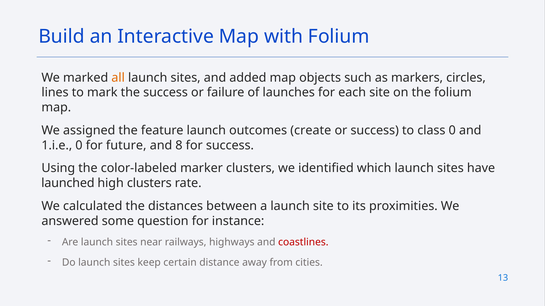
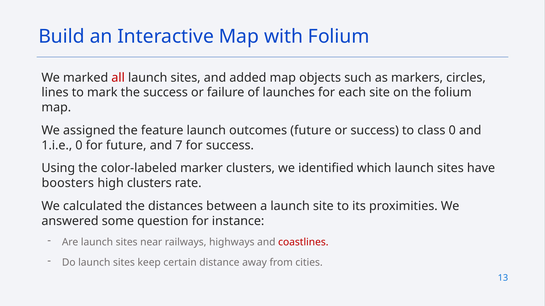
all colour: orange -> red
outcomes create: create -> future
8: 8 -> 7
launched: launched -> boosters
